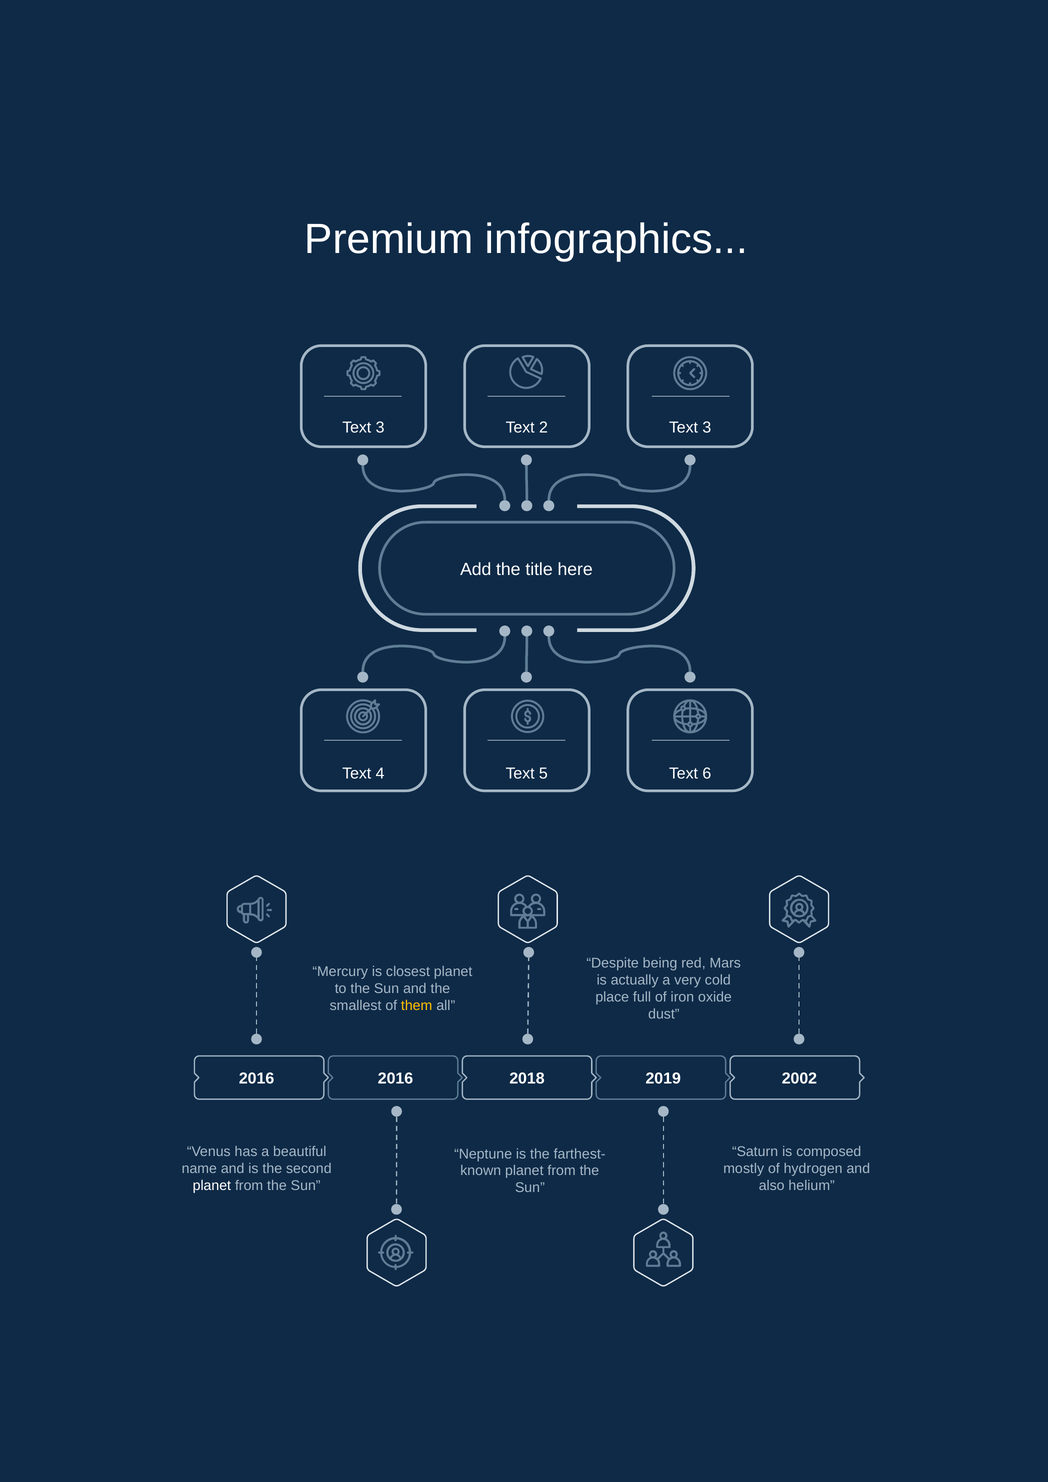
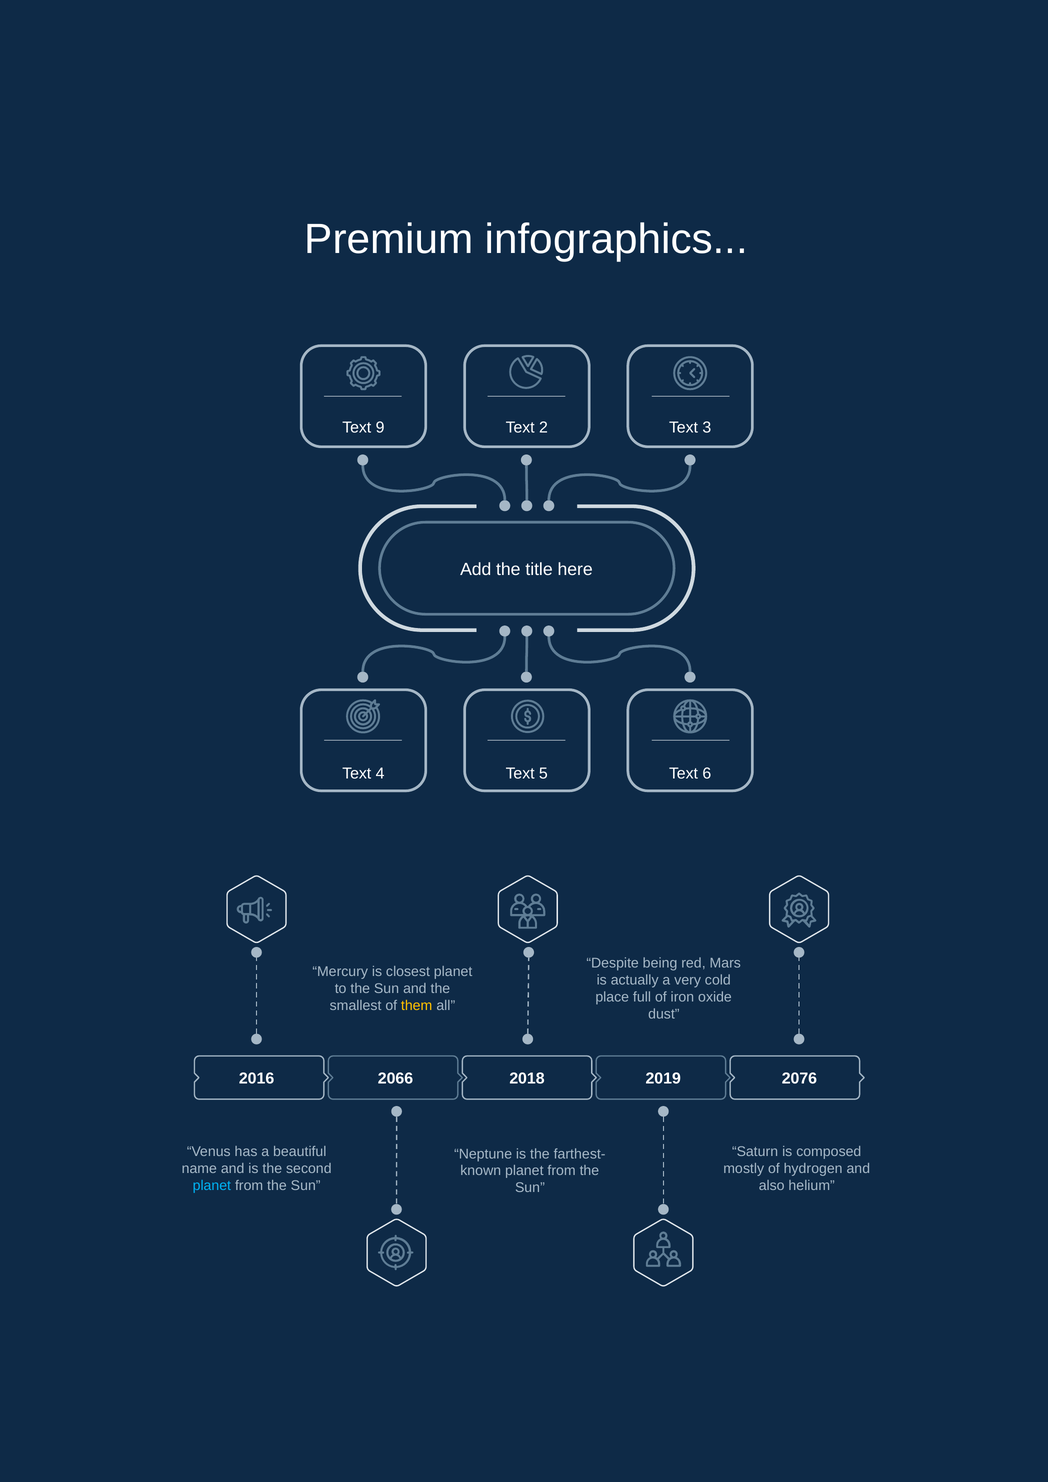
3 at (380, 428): 3 -> 9
2016 2016: 2016 -> 2066
2002: 2002 -> 2076
planet at (212, 1186) colour: white -> light blue
